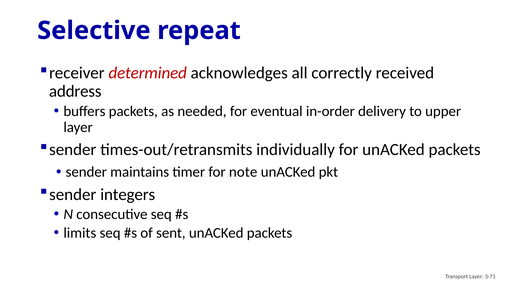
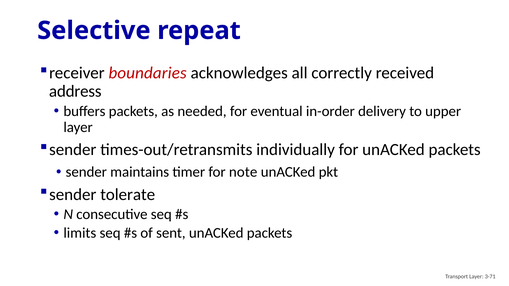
determined: determined -> boundaries
integers: integers -> tolerate
